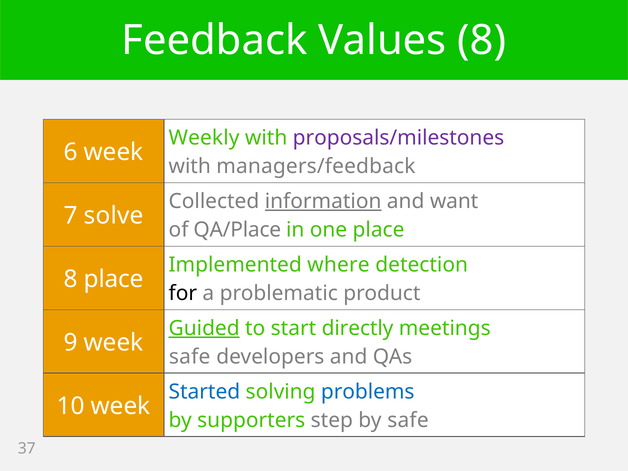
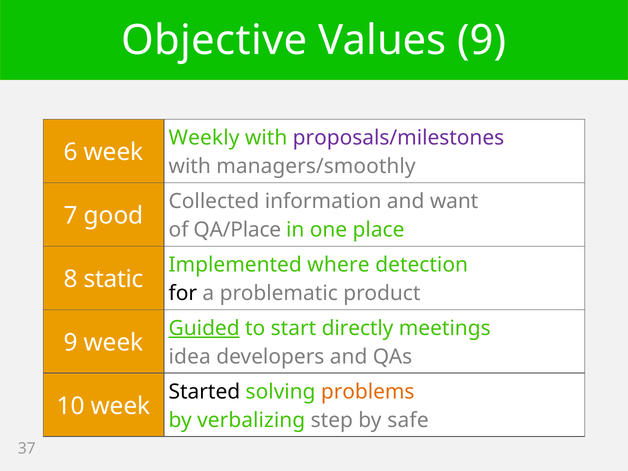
Feedback: Feedback -> Objective
Values 8: 8 -> 9
managers/feedback: managers/feedback -> managers/smoothly
information underline: present -> none
solve: solve -> good
8 place: place -> static
safe at (190, 357): safe -> idea
Started colour: blue -> black
problems colour: blue -> orange
supporters: supporters -> verbalizing
